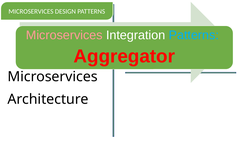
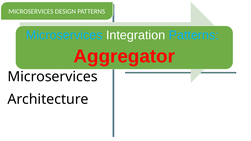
Microservices at (64, 35) colour: pink -> light blue
